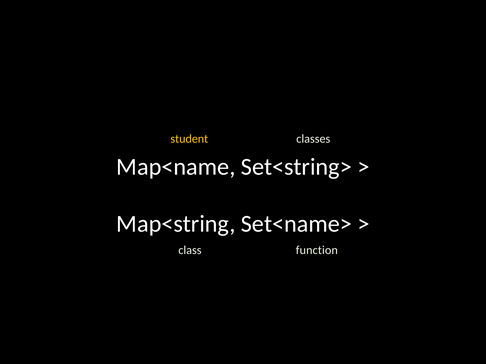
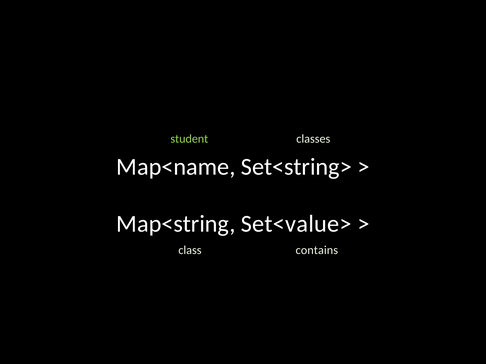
student colour: yellow -> light green
Set<name>: Set<name> -> Set<value>
function: function -> contains
